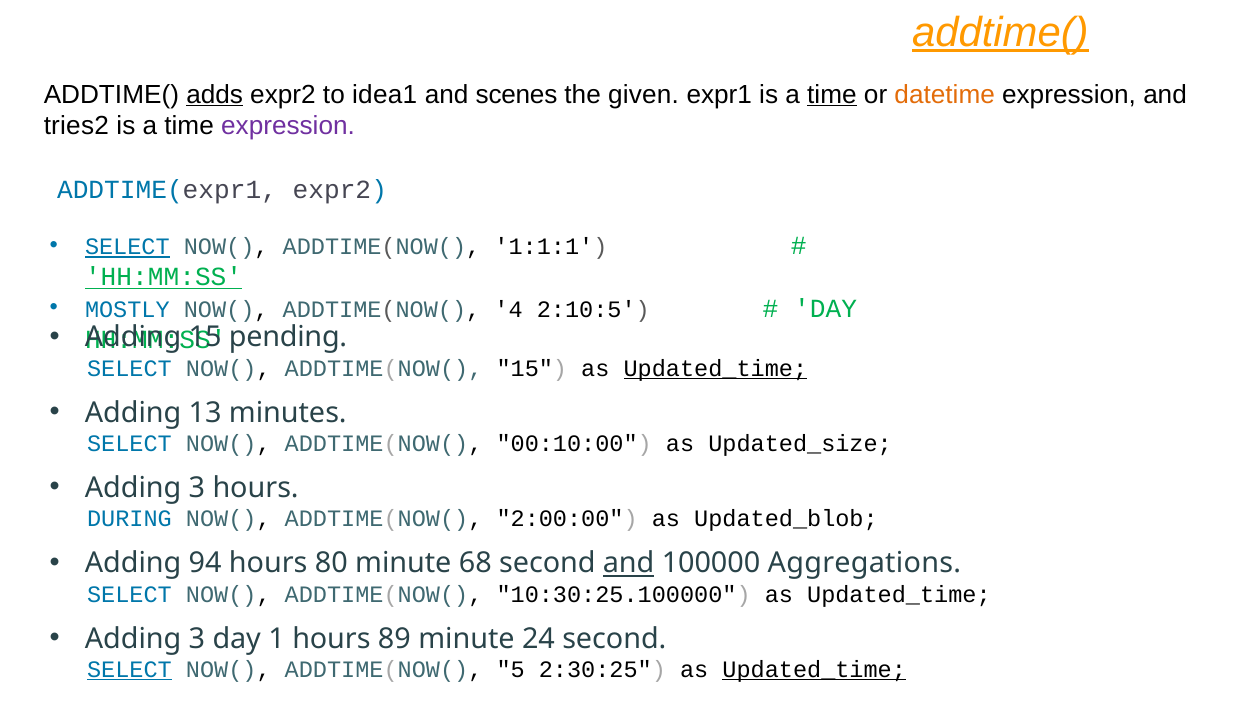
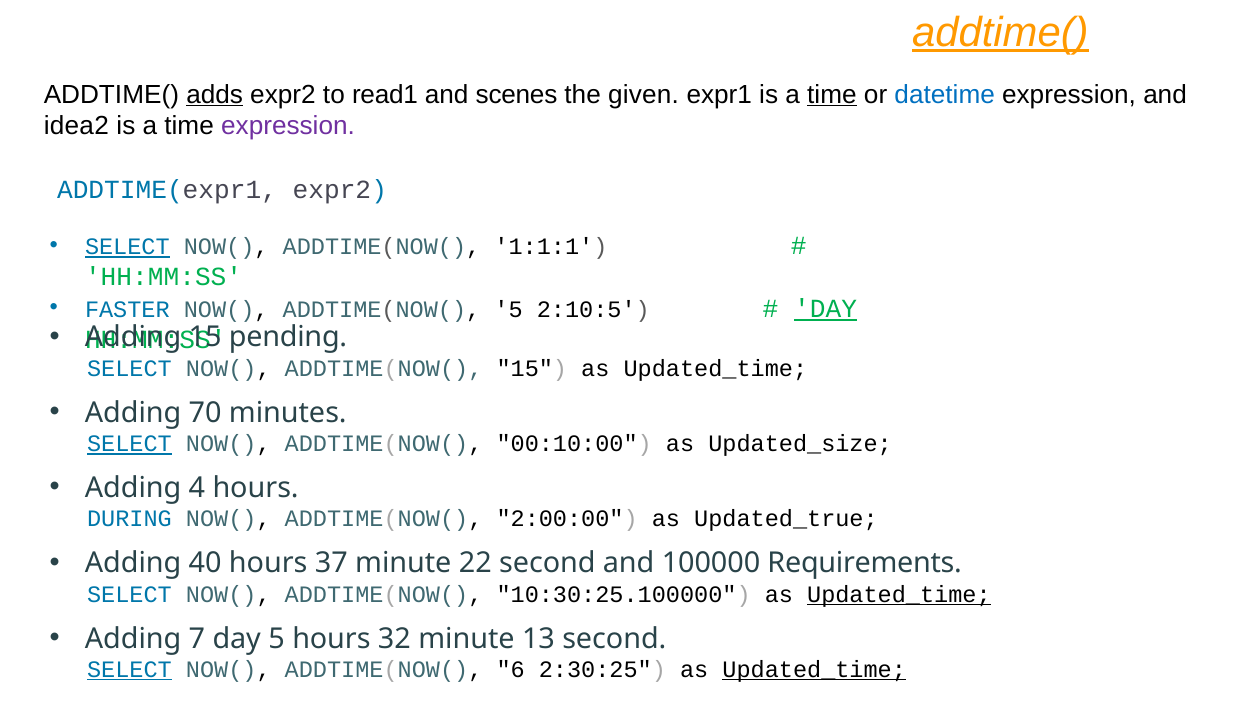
idea1: idea1 -> read1
datetime colour: orange -> blue
tries2: tries2 -> idea2
HH:MM:SS at (164, 277) underline: present -> none
MOSTLY: MOSTLY -> FASTER
ADDTIME(NOW( 4: 4 -> 5
DAY at (826, 309) underline: none -> present
Updated_time at (715, 368) underline: present -> none
13: 13 -> 70
SELECT at (129, 444) underline: none -> present
3 at (197, 488): 3 -> 4
Updated_blob: Updated_blob -> Updated_true
94: 94 -> 40
80: 80 -> 37
68: 68 -> 22
and at (629, 563) underline: present -> none
Aggregations: Aggregations -> Requirements
Updated_time at (899, 594) underline: none -> present
3 at (197, 638): 3 -> 7
day 1: 1 -> 5
89: 89 -> 32
24: 24 -> 13
5: 5 -> 6
